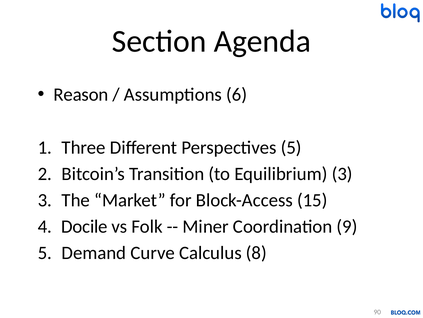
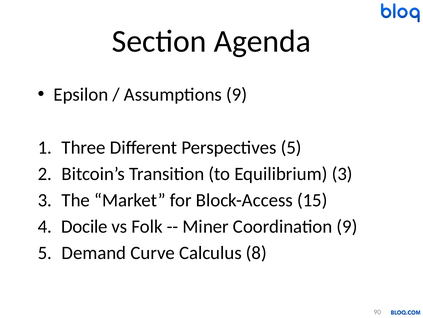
Reason: Reason -> Epsilon
Assumptions 6: 6 -> 9
